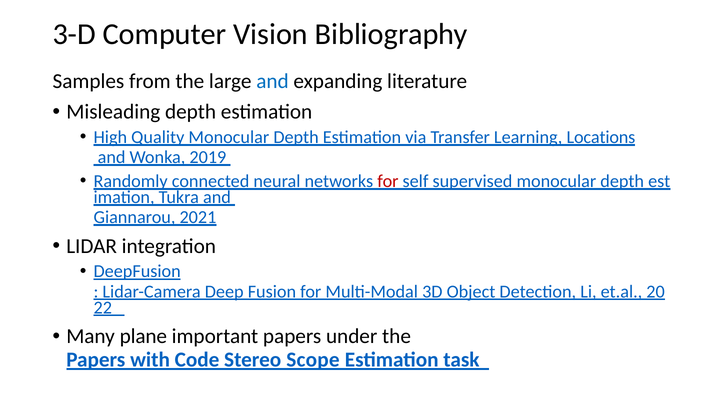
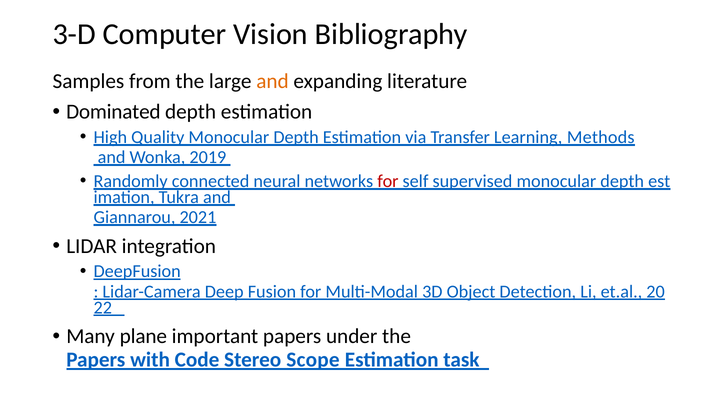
and at (273, 81) colour: blue -> orange
Misleading: Misleading -> Dominated
Locations: Locations -> Methods
